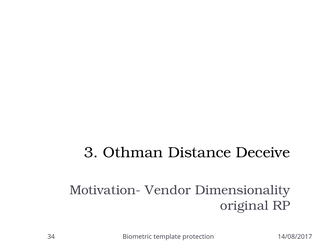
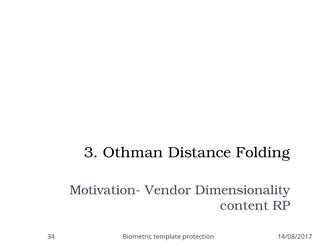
Deceive: Deceive -> Folding
original: original -> content
